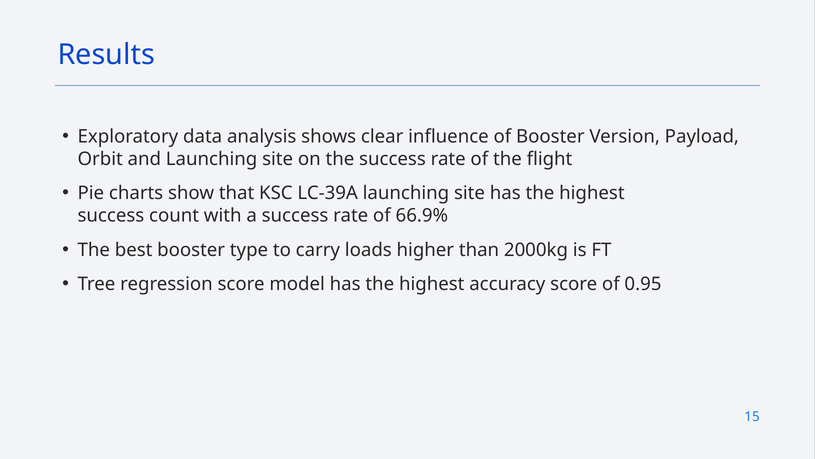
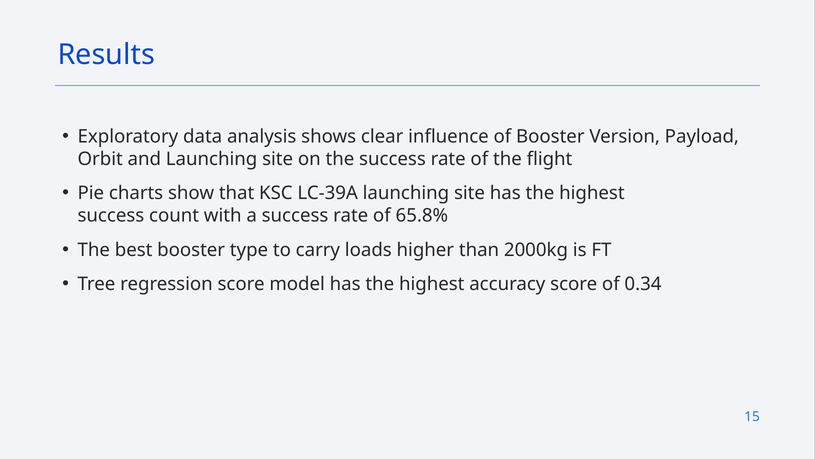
66.9%: 66.9% -> 65.8%
0.95: 0.95 -> 0.34
